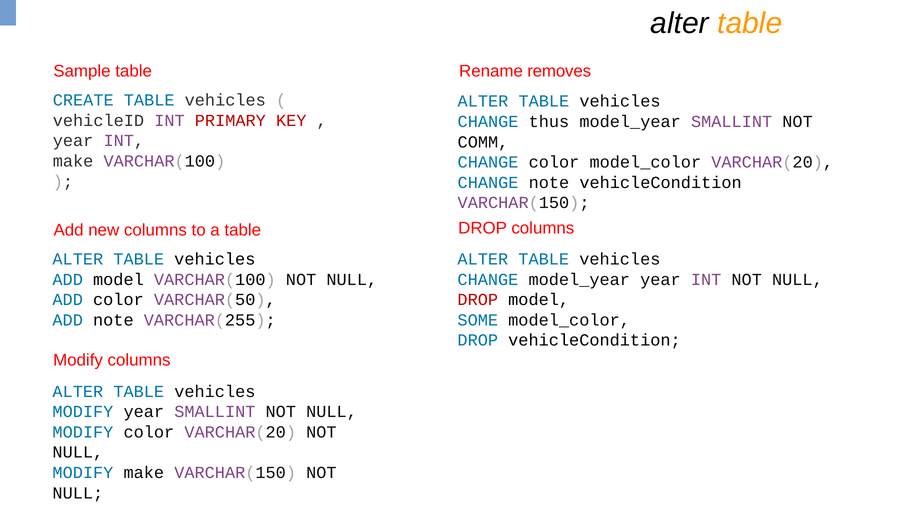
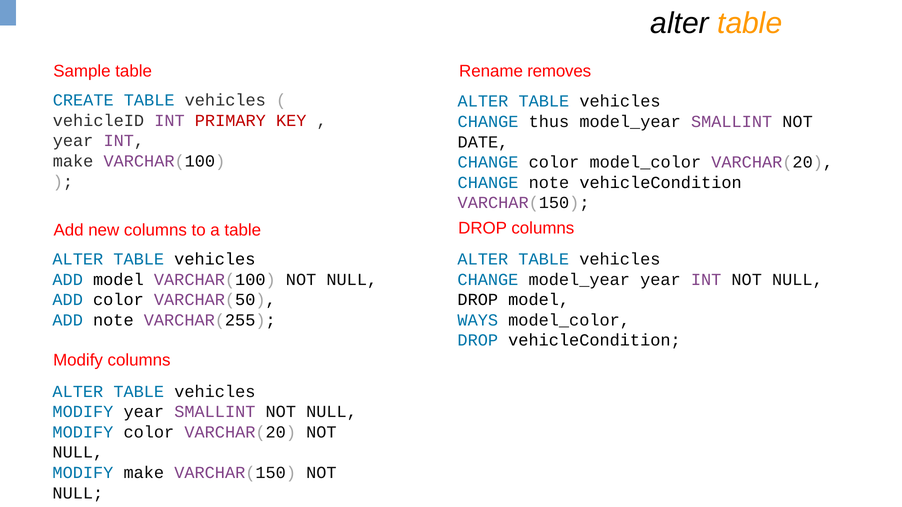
COMM: COMM -> DATE
DROP at (478, 300) colour: red -> black
SOME: SOME -> WAYS
